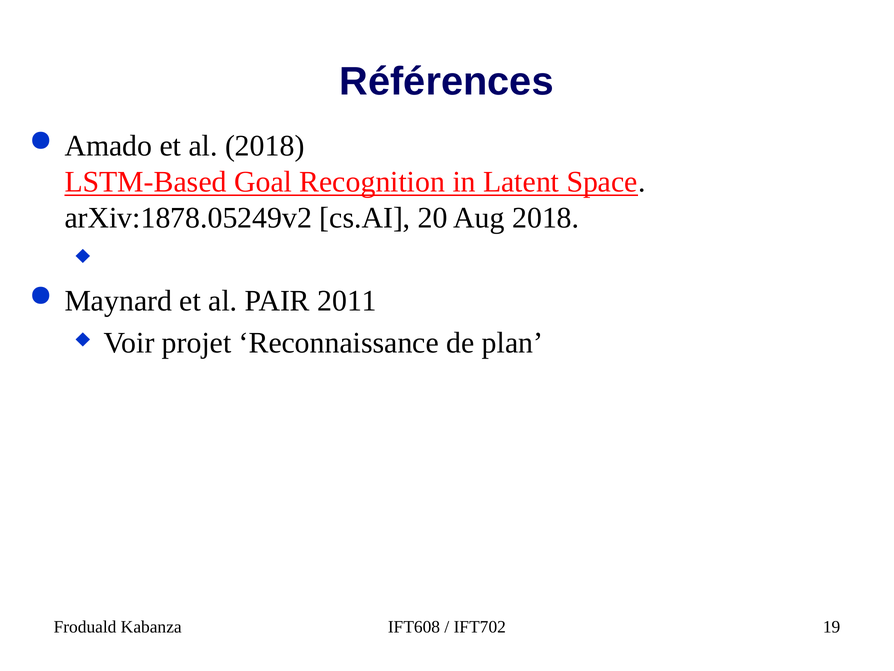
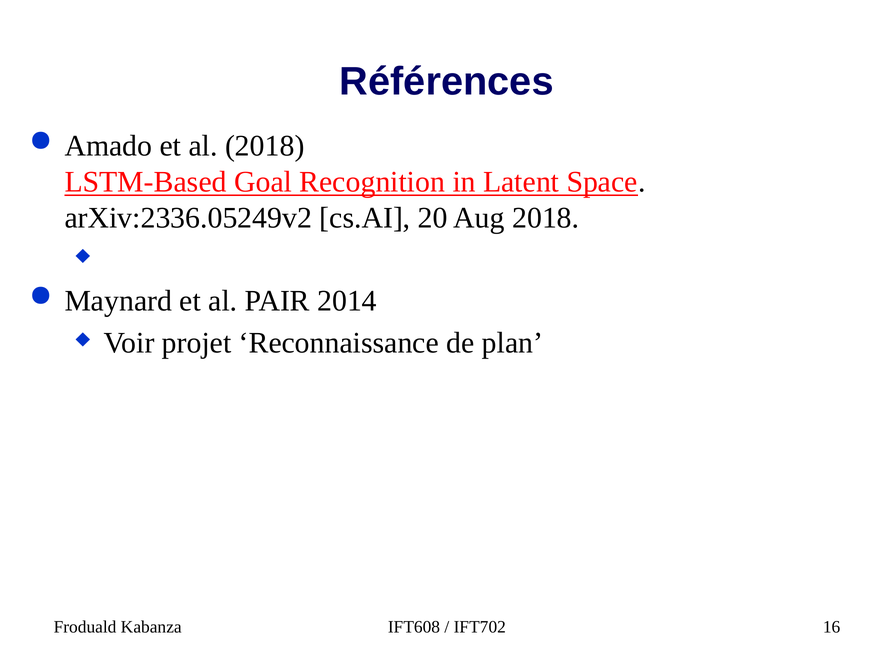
arXiv:1878.05249v2: arXiv:1878.05249v2 -> arXiv:2336.05249v2
2011: 2011 -> 2014
19: 19 -> 16
